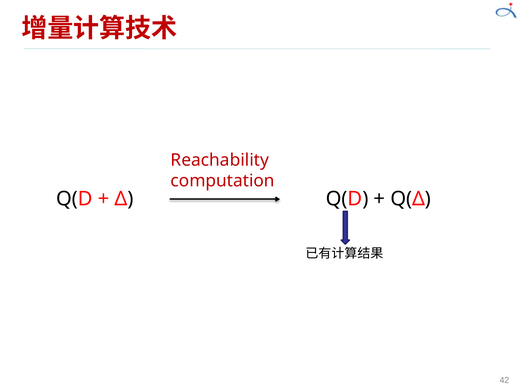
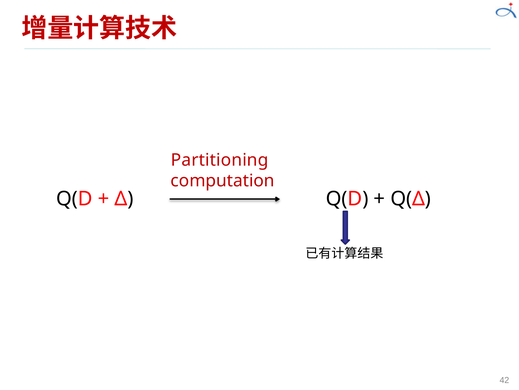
Reachability: Reachability -> Partitioning
